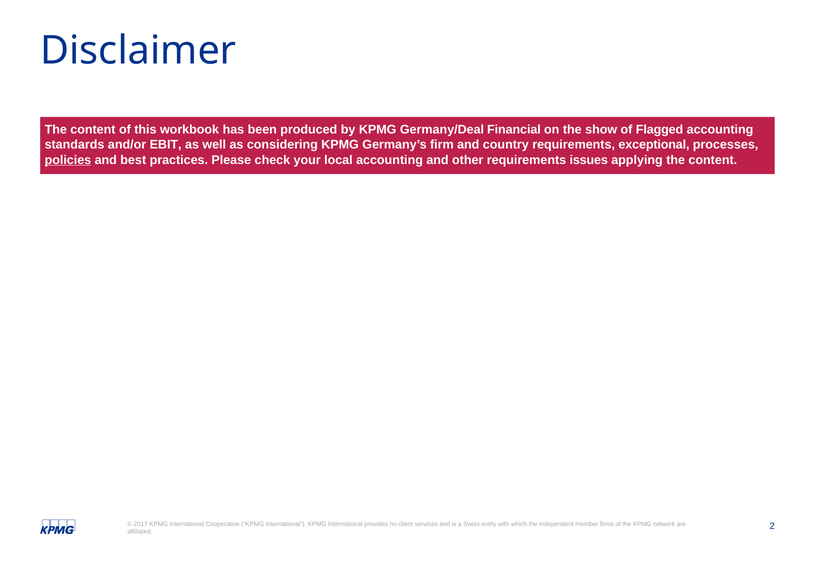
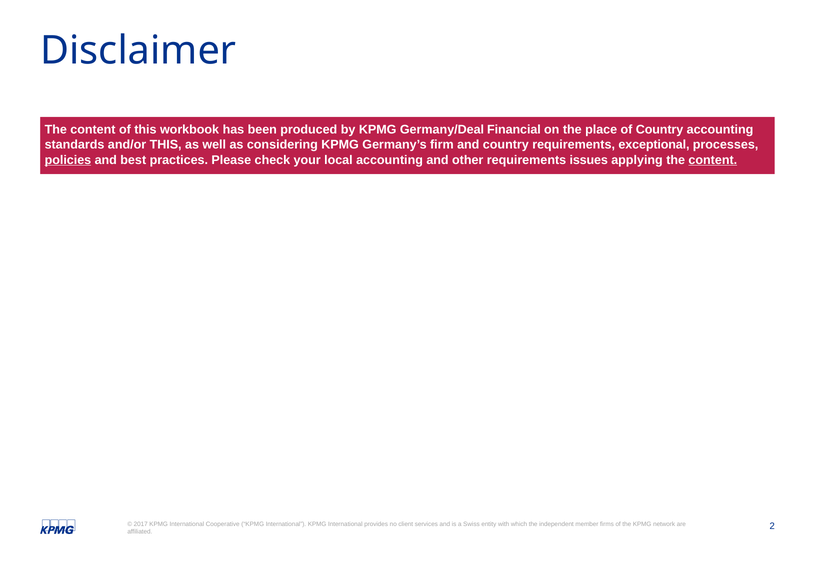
show: show -> place
of Flagged: Flagged -> Country
and/or EBIT: EBIT -> THIS
content at (713, 160) underline: none -> present
